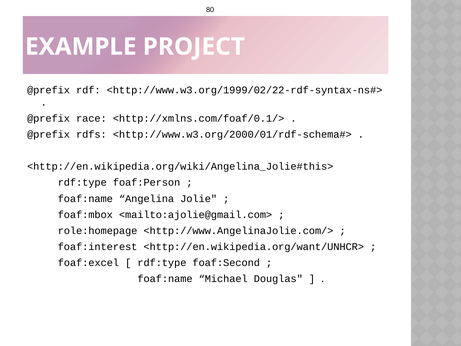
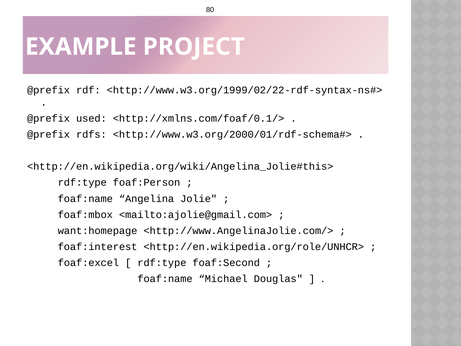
race: race -> used
role:homepage: role:homepage -> want:homepage
<http://en.wikipedia.org/want/UNHCR>: <http://en.wikipedia.org/want/UNHCR> -> <http://en.wikipedia.org/role/UNHCR>
